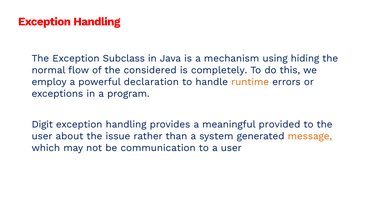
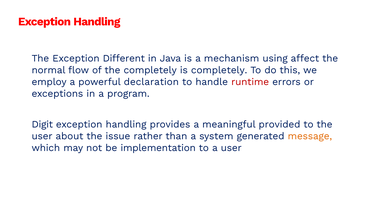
Subclass: Subclass -> Different
hiding: hiding -> affect
the considered: considered -> completely
runtime colour: orange -> red
communication: communication -> implementation
